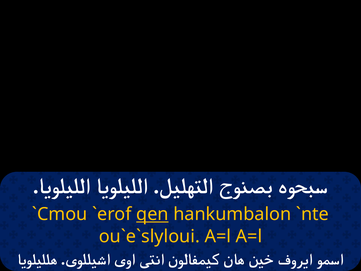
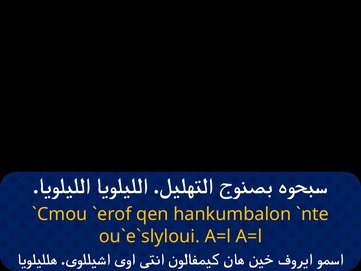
qen underline: present -> none
